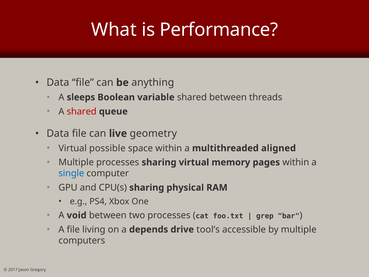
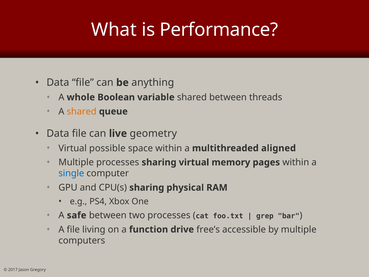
sleeps: sleeps -> whole
shared at (82, 111) colour: red -> orange
void: void -> safe
depends: depends -> function
tool’s: tool’s -> free’s
